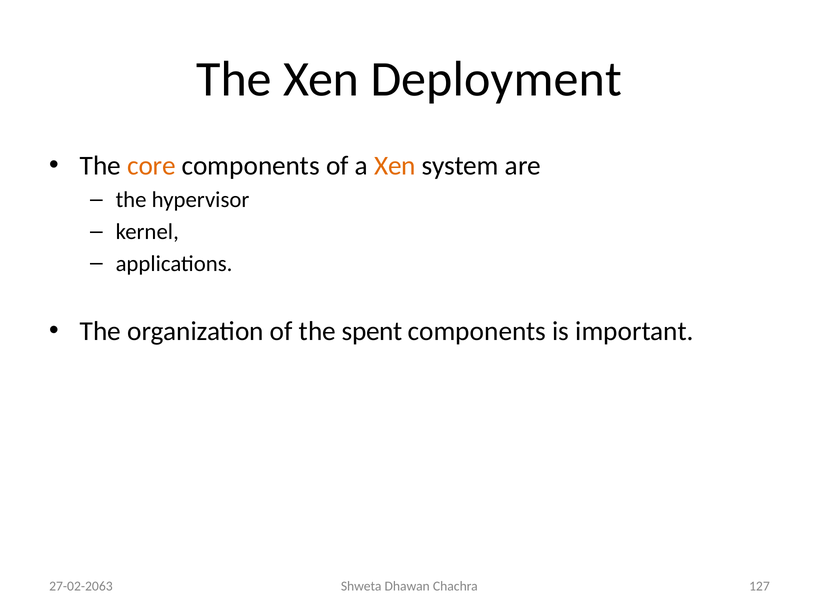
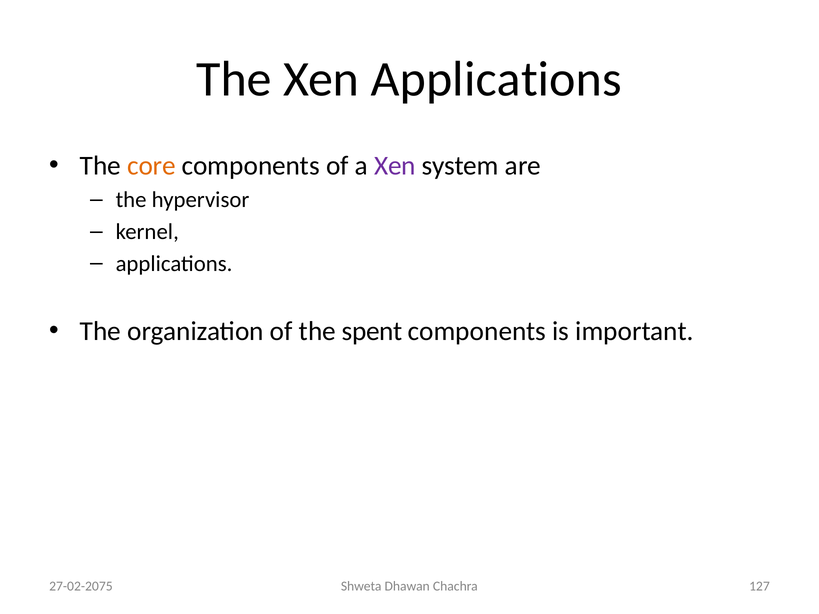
Xen Deployment: Deployment -> Applications
Xen at (395, 166) colour: orange -> purple
27-02-2063: 27-02-2063 -> 27-02-2075
